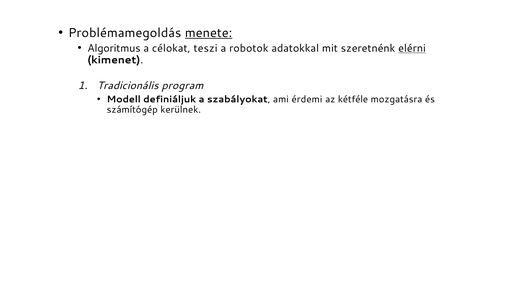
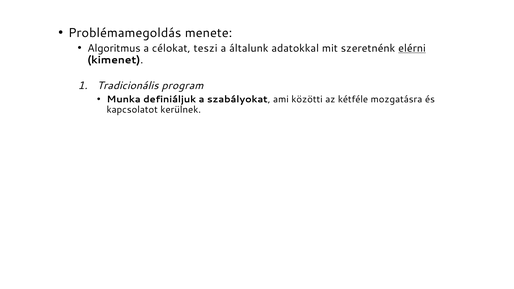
menete underline: present -> none
robotok: robotok -> általunk
Modell: Modell -> Munka
érdemi: érdemi -> közötti
számítógép: számítógép -> kapcsolatot
